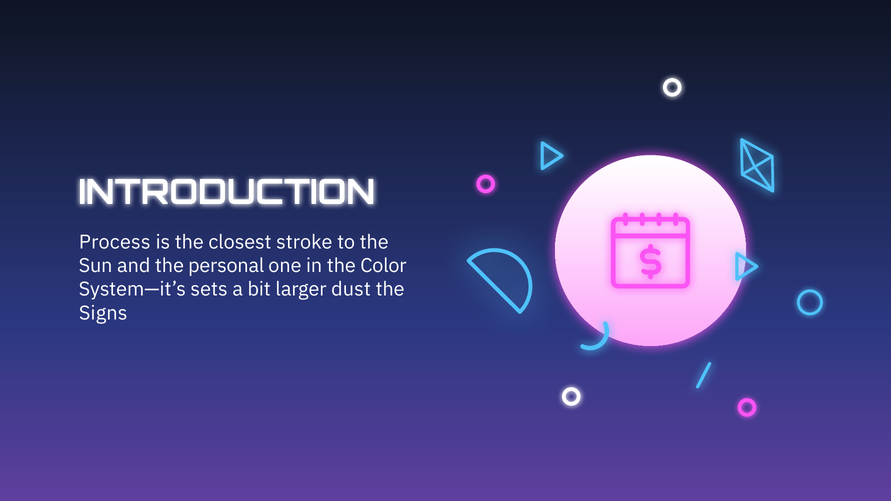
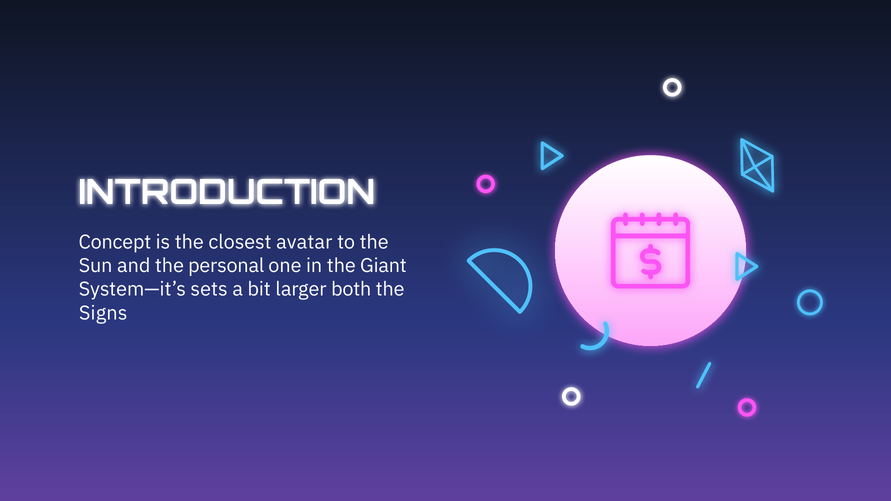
Process: Process -> Concept
stroke: stroke -> avatar
Color: Color -> Giant
dust: dust -> both
